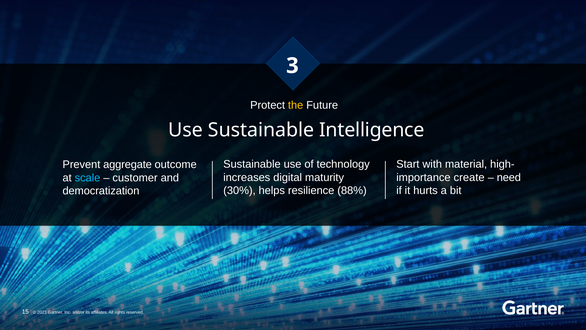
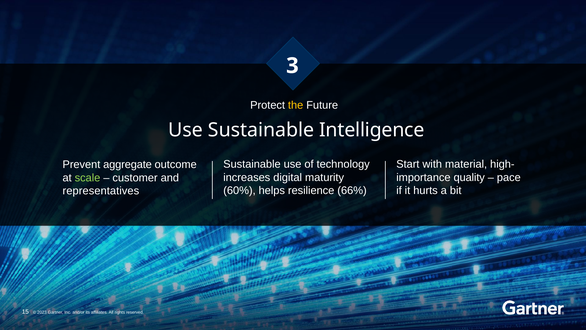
create: create -> quality
need: need -> pace
scale colour: light blue -> light green
30%: 30% -> 60%
88%: 88% -> 66%
democratization: democratization -> representatives
